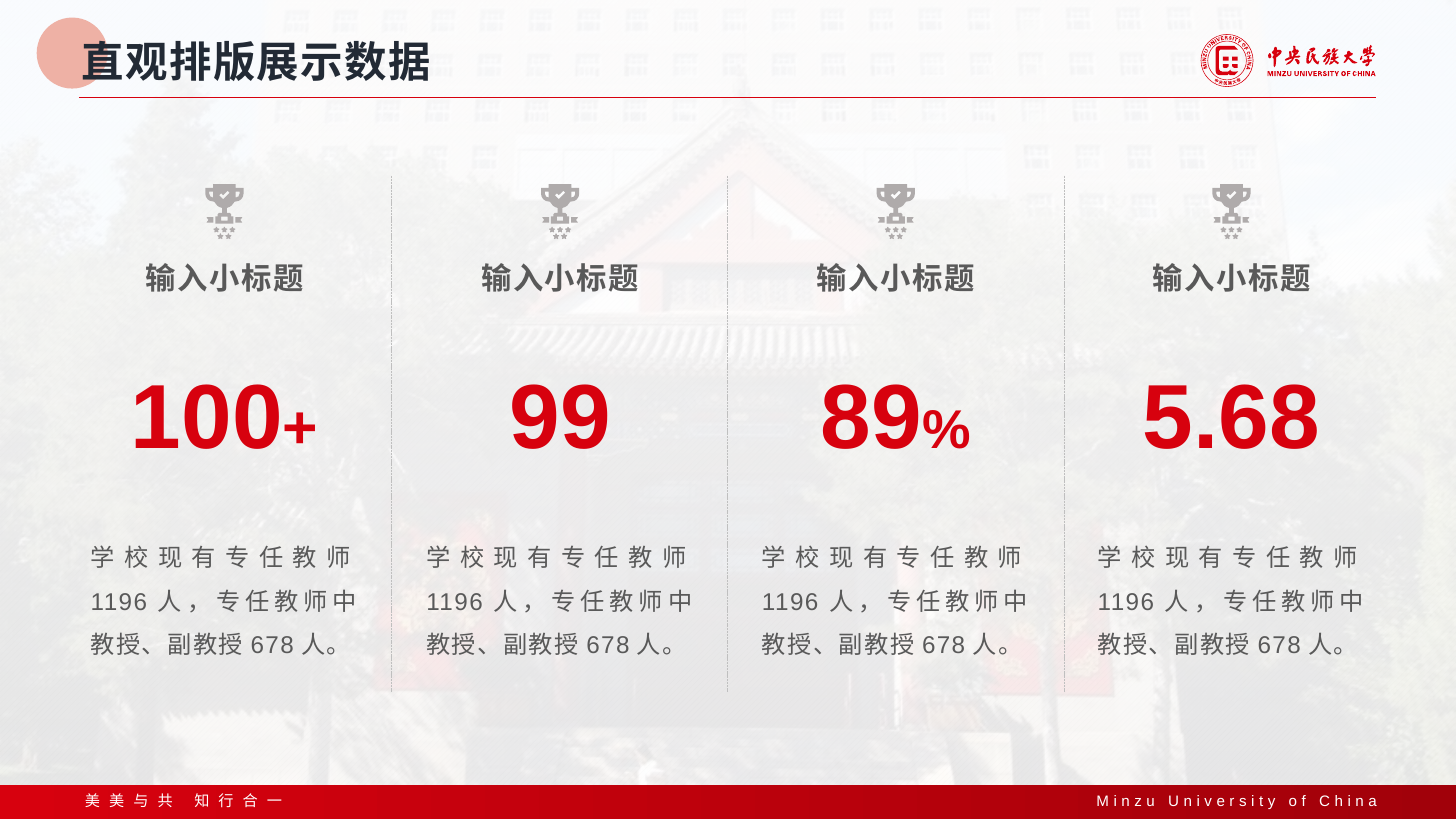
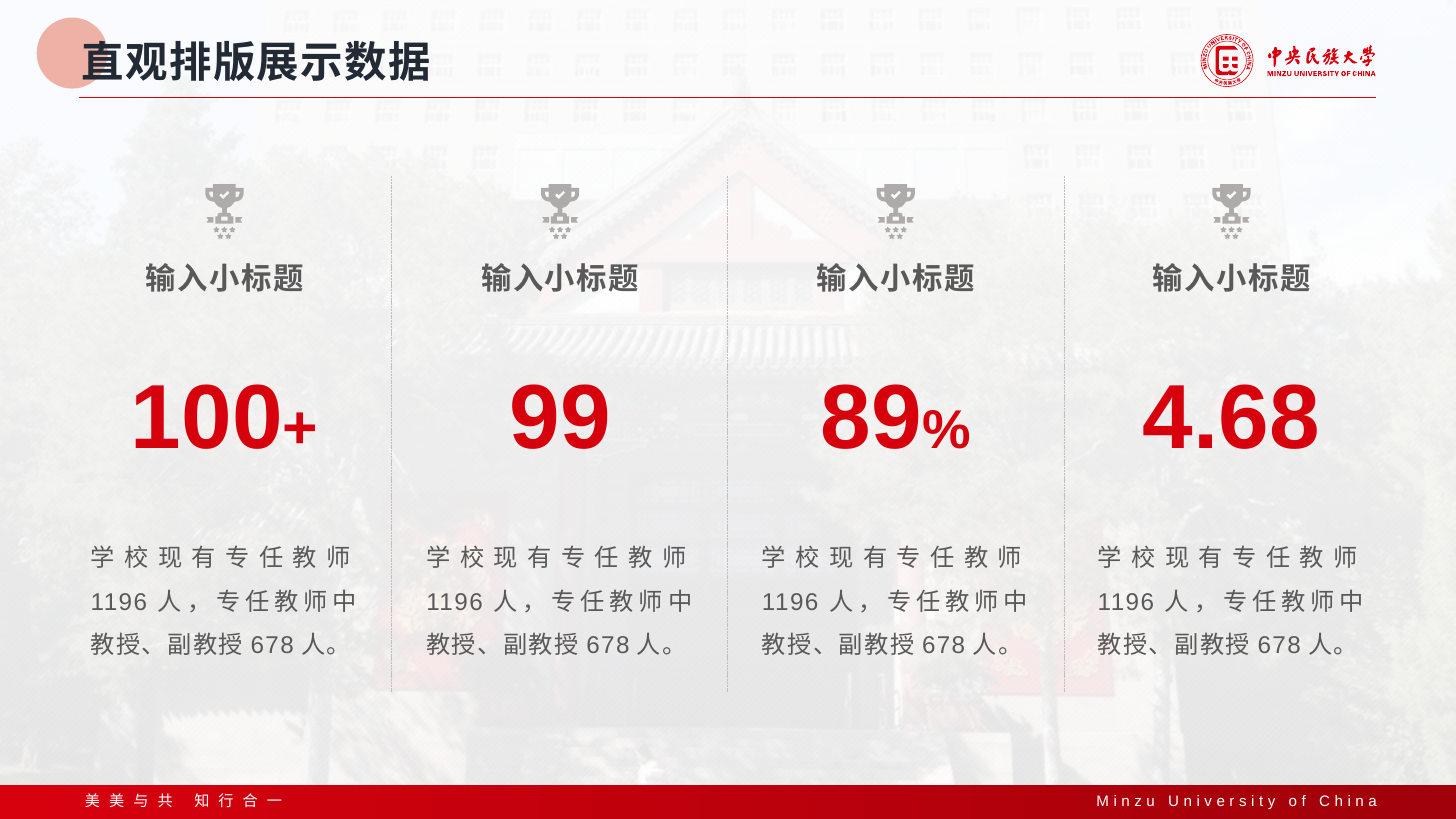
5.68: 5.68 -> 4.68
